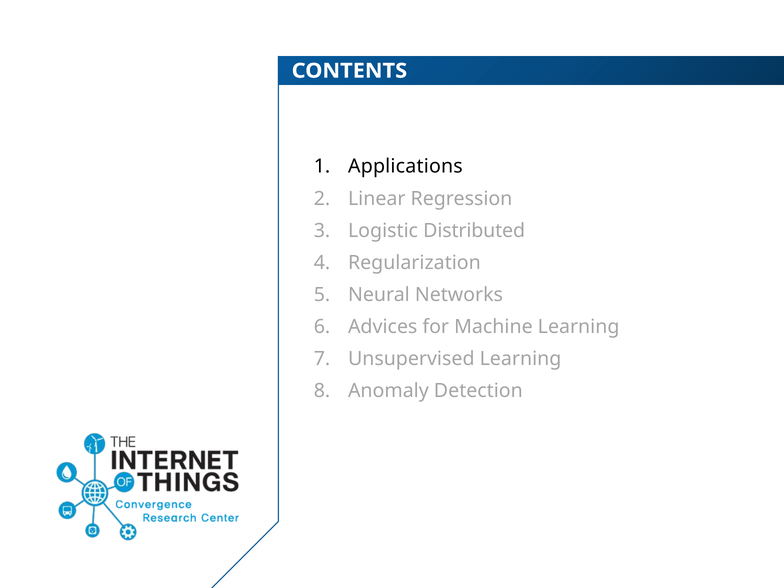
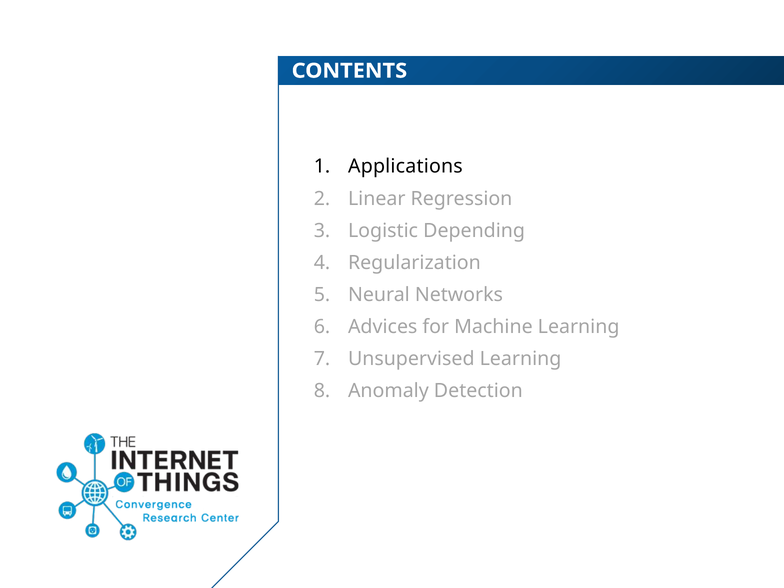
Distributed: Distributed -> Depending
